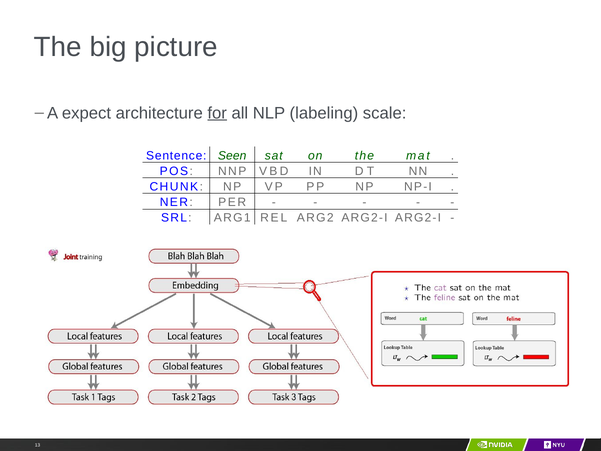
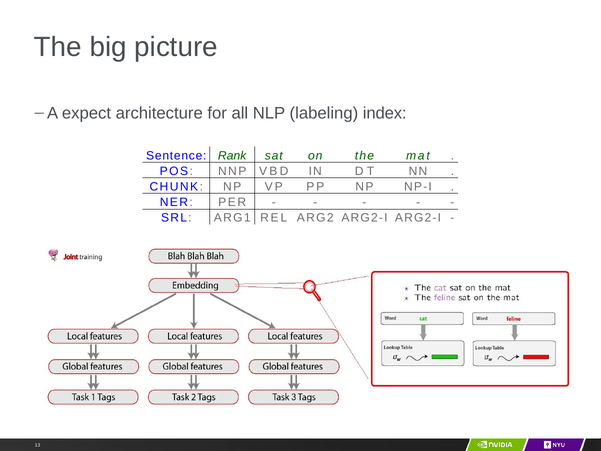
for underline: present -> none
scale: scale -> index
Seen: Seen -> Rank
